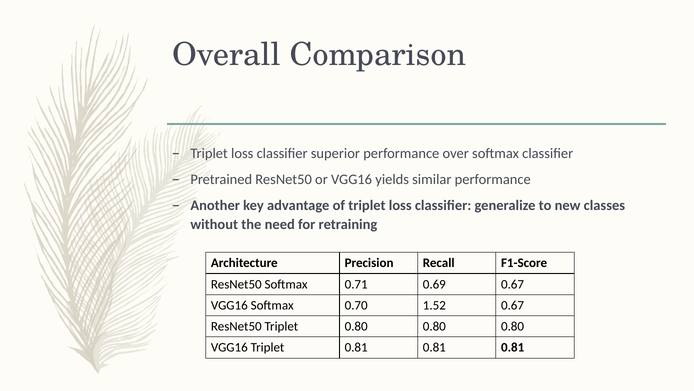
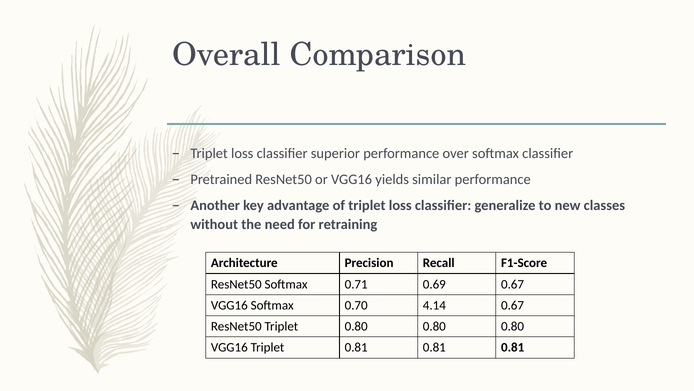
1.52: 1.52 -> 4.14
